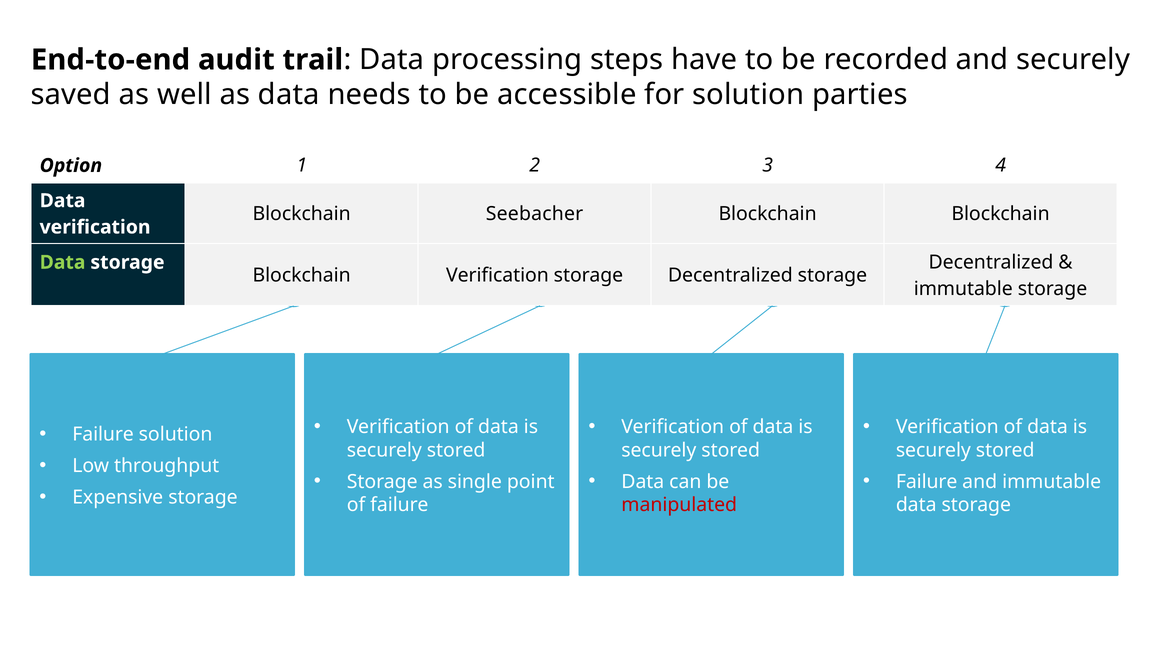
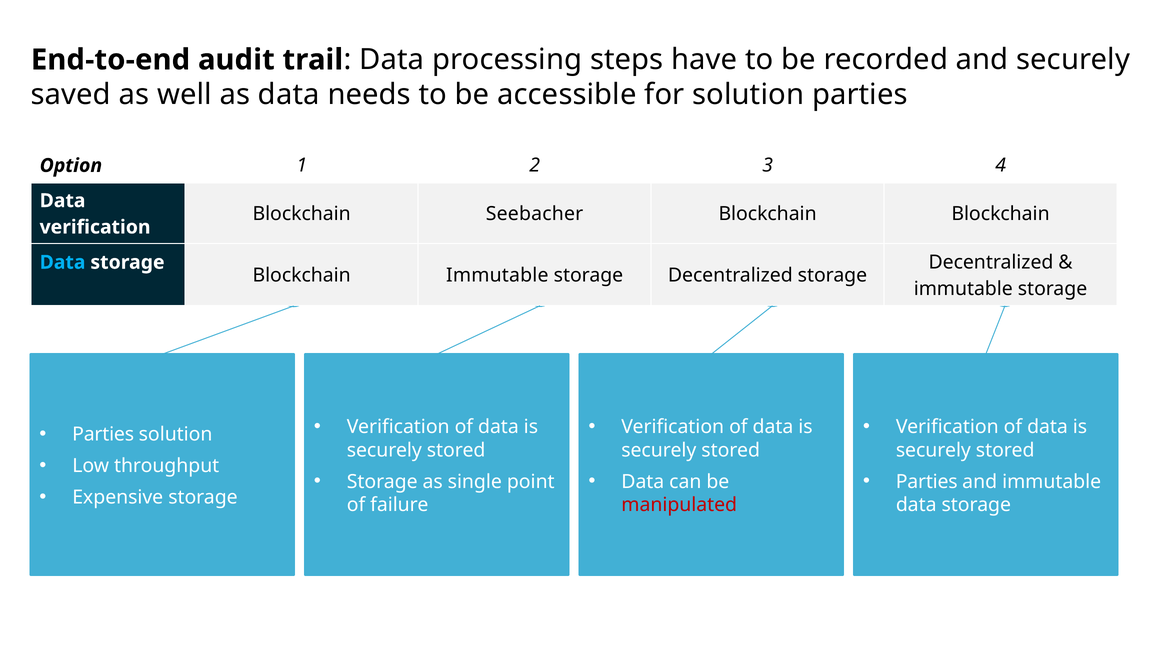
Data at (63, 262) colour: light green -> light blue
Blockchain Verification: Verification -> Immutable
Failure at (103, 435): Failure -> Parties
Failure at (927, 482): Failure -> Parties
